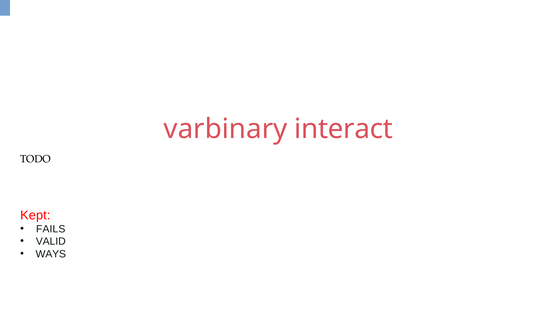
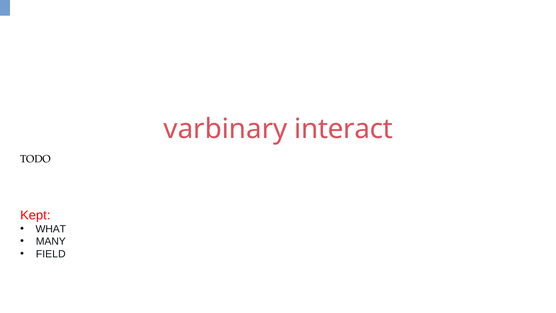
FAILS: FAILS -> WHAT
VALID: VALID -> MANY
WAYS: WAYS -> FIELD
